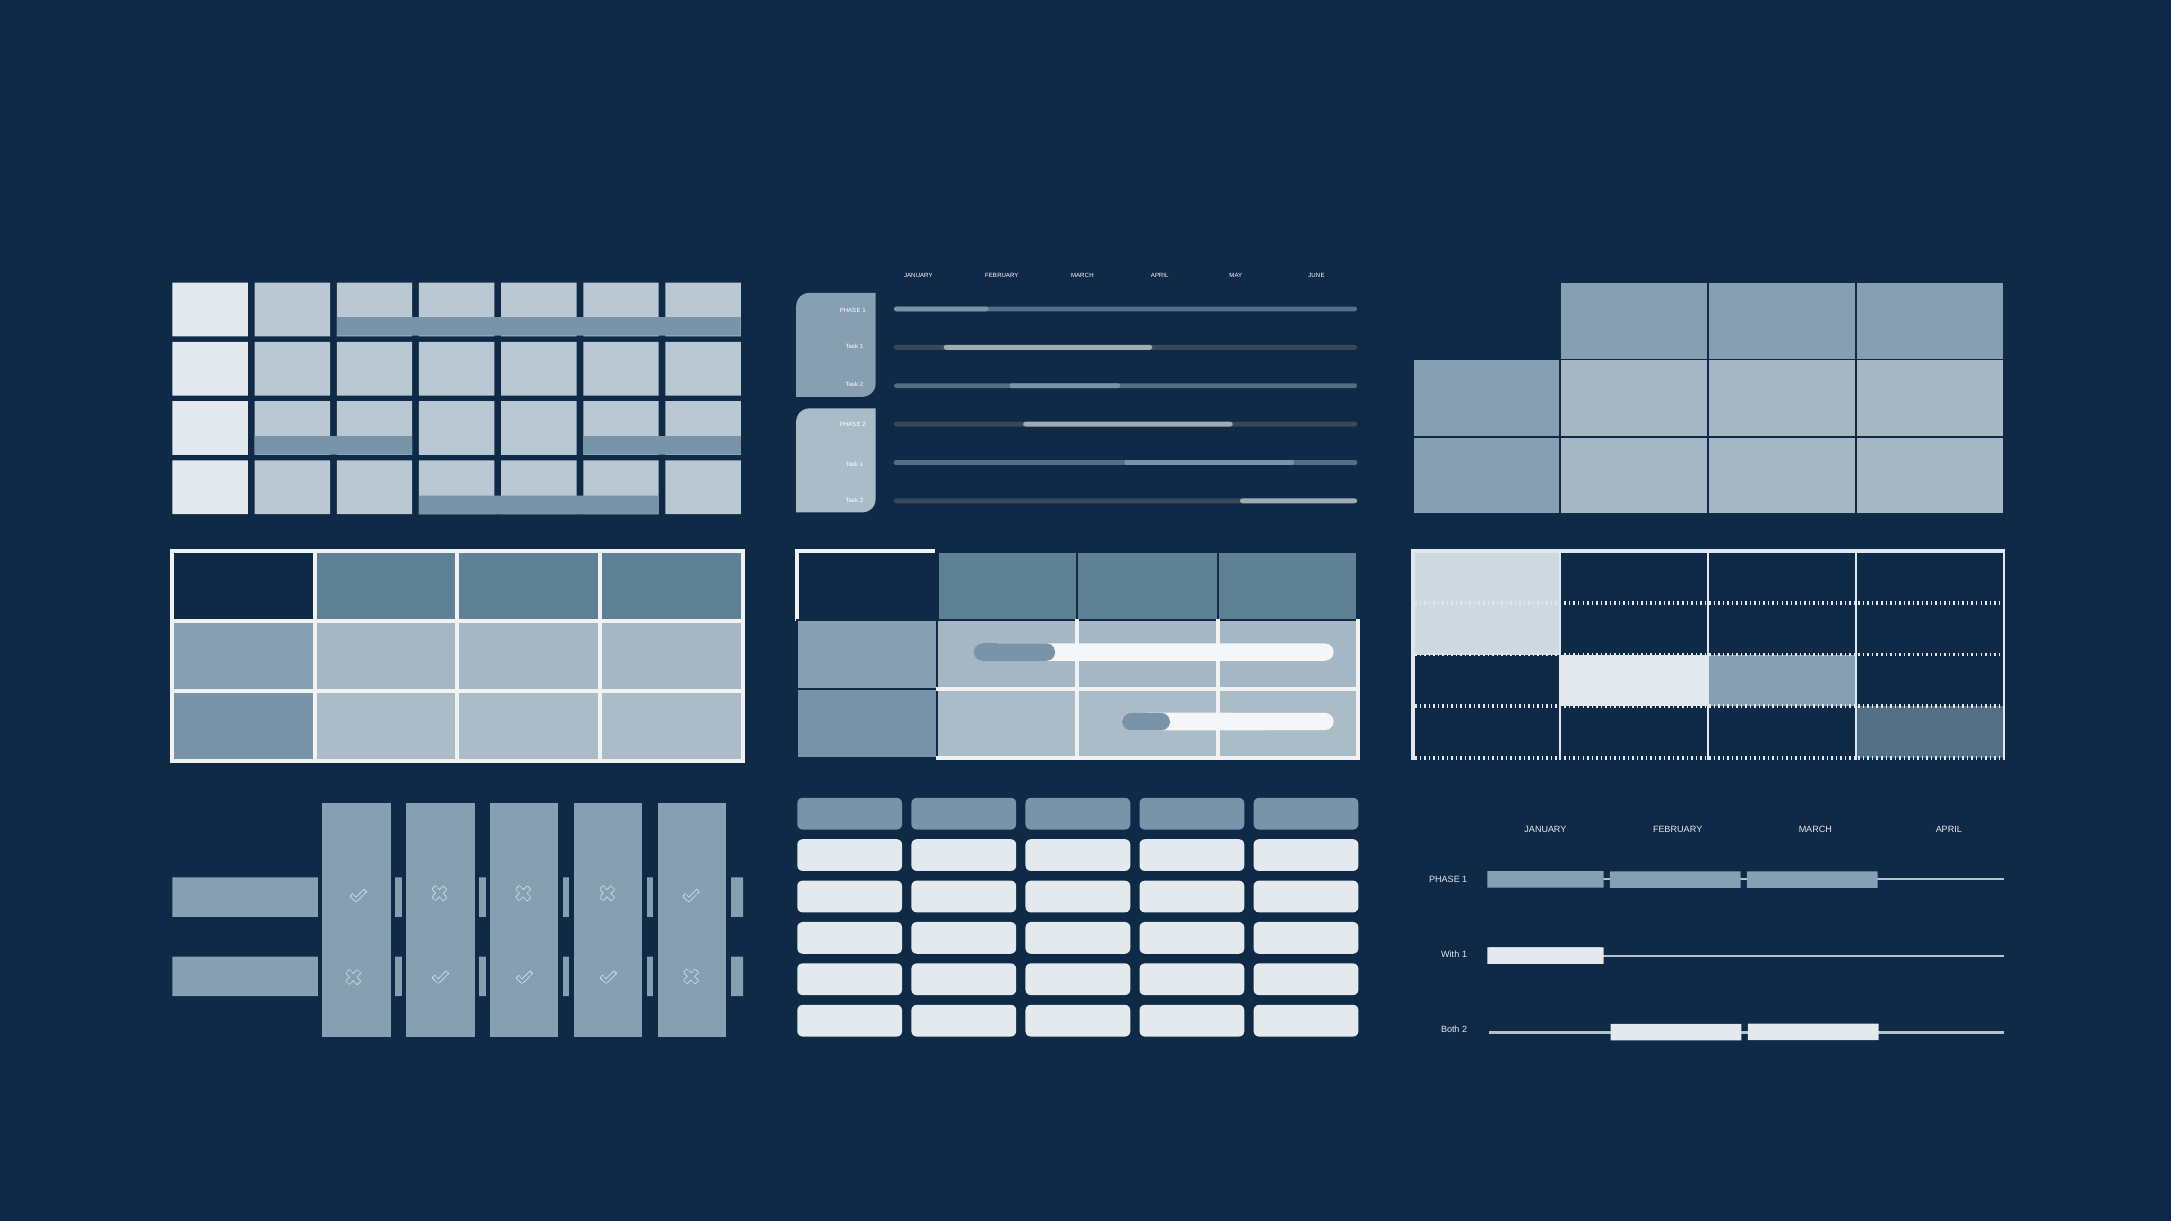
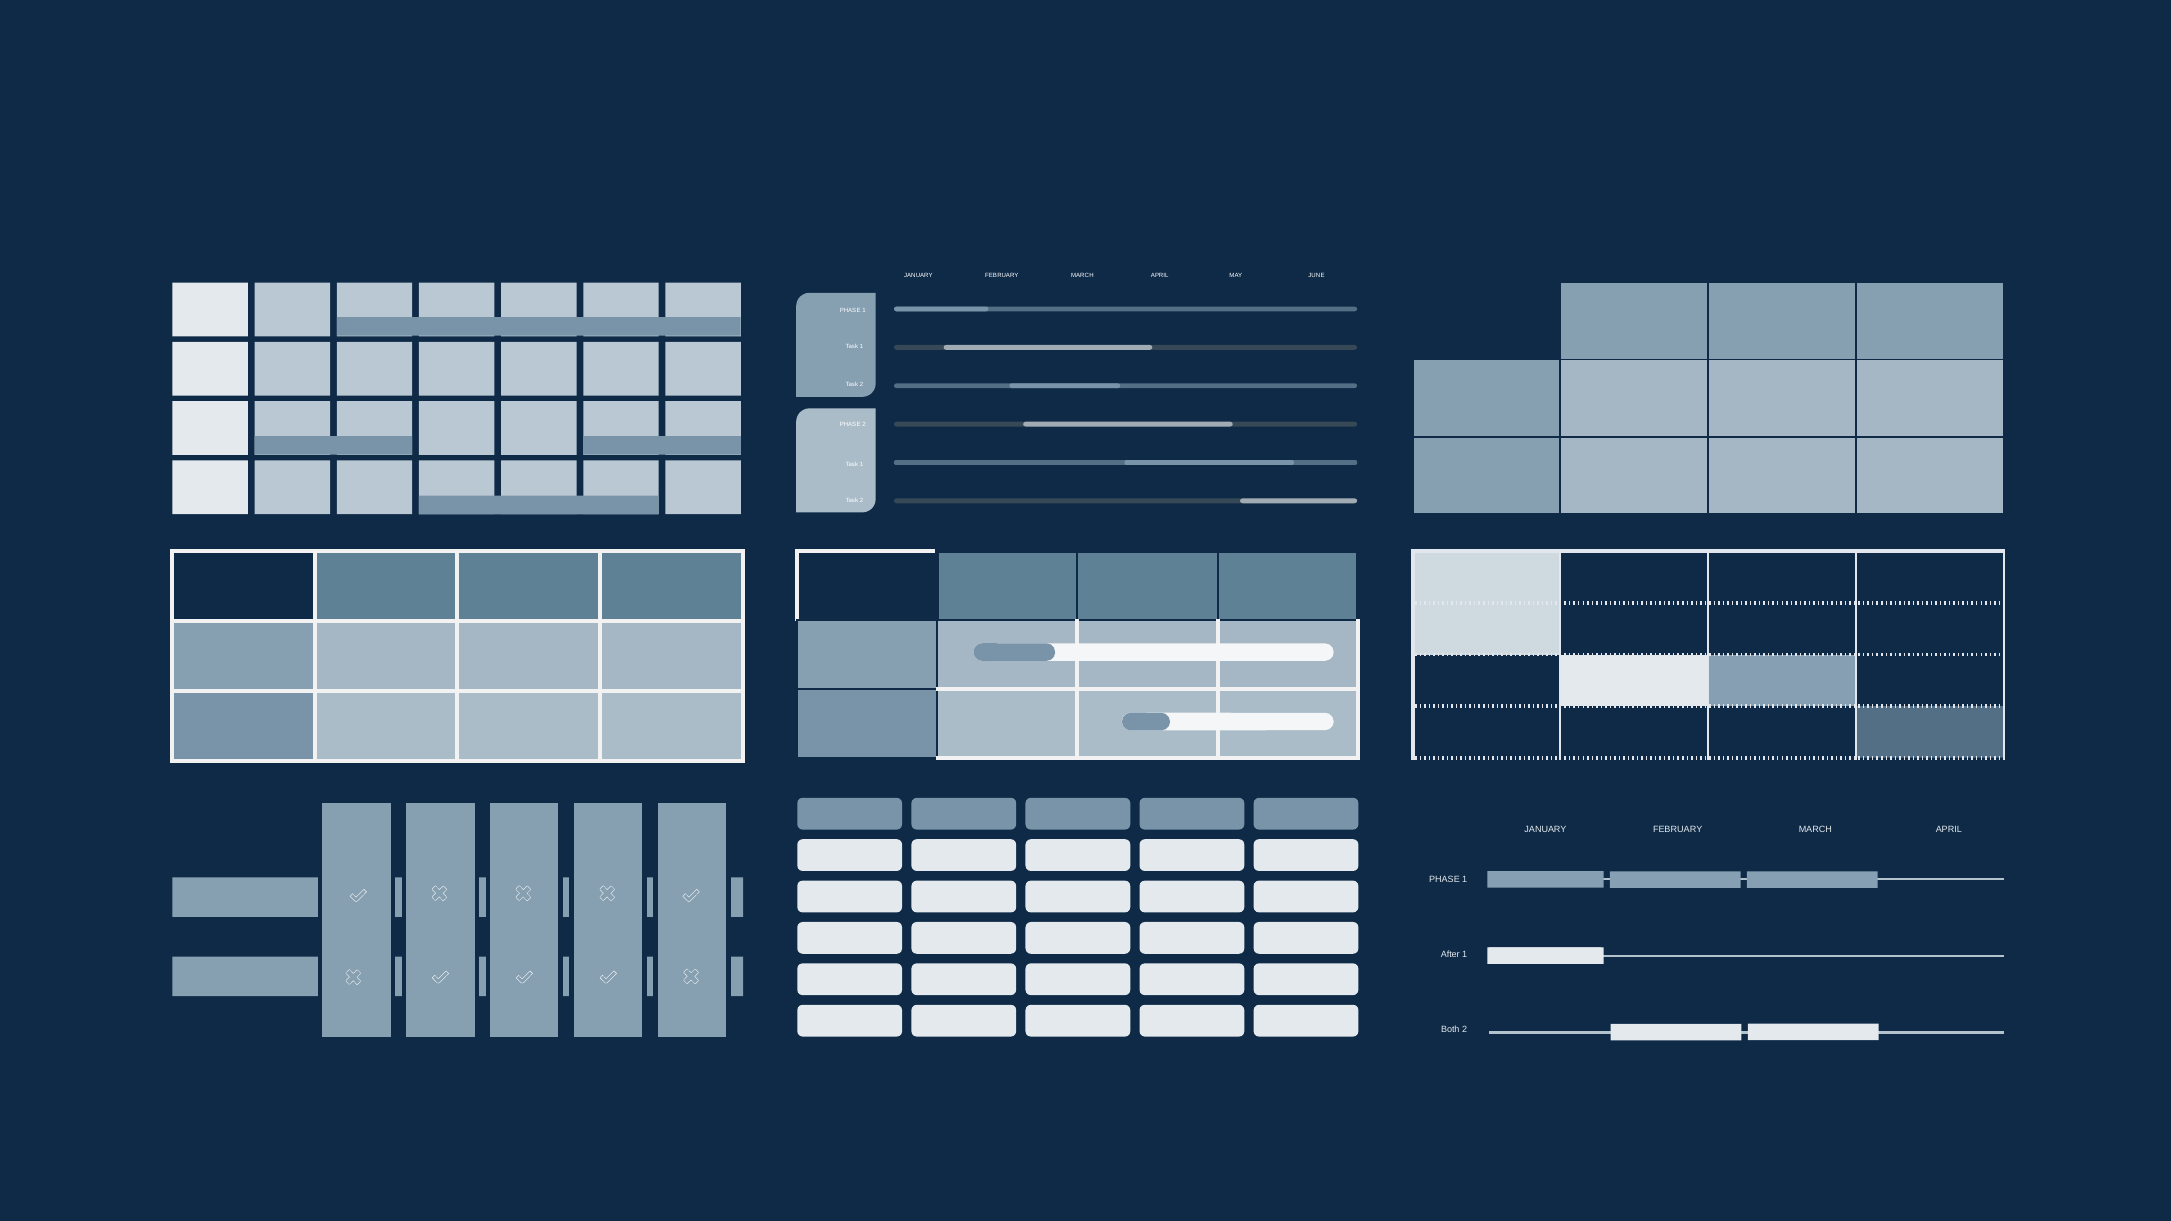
With: With -> After
